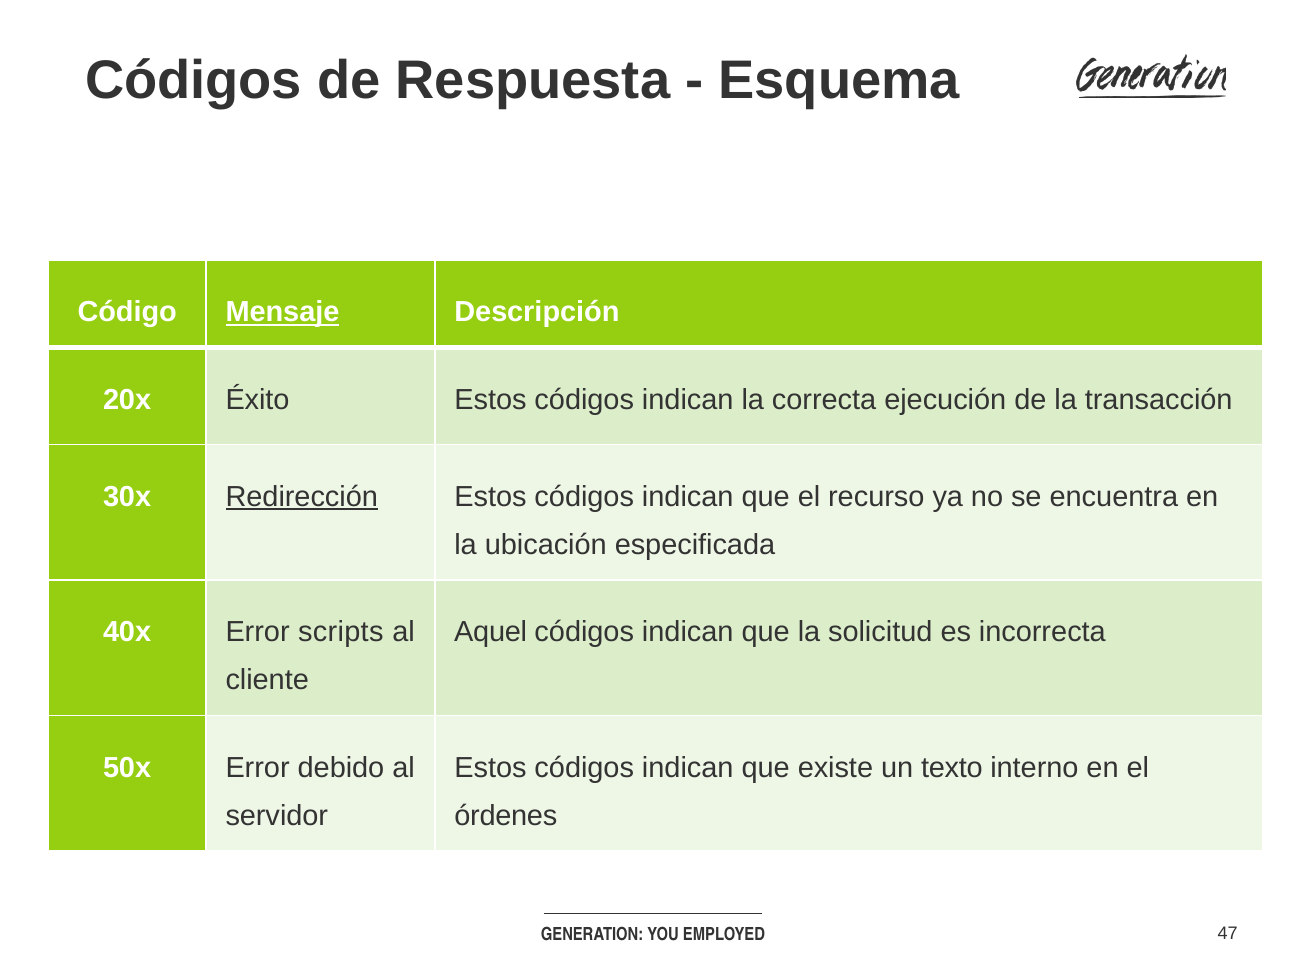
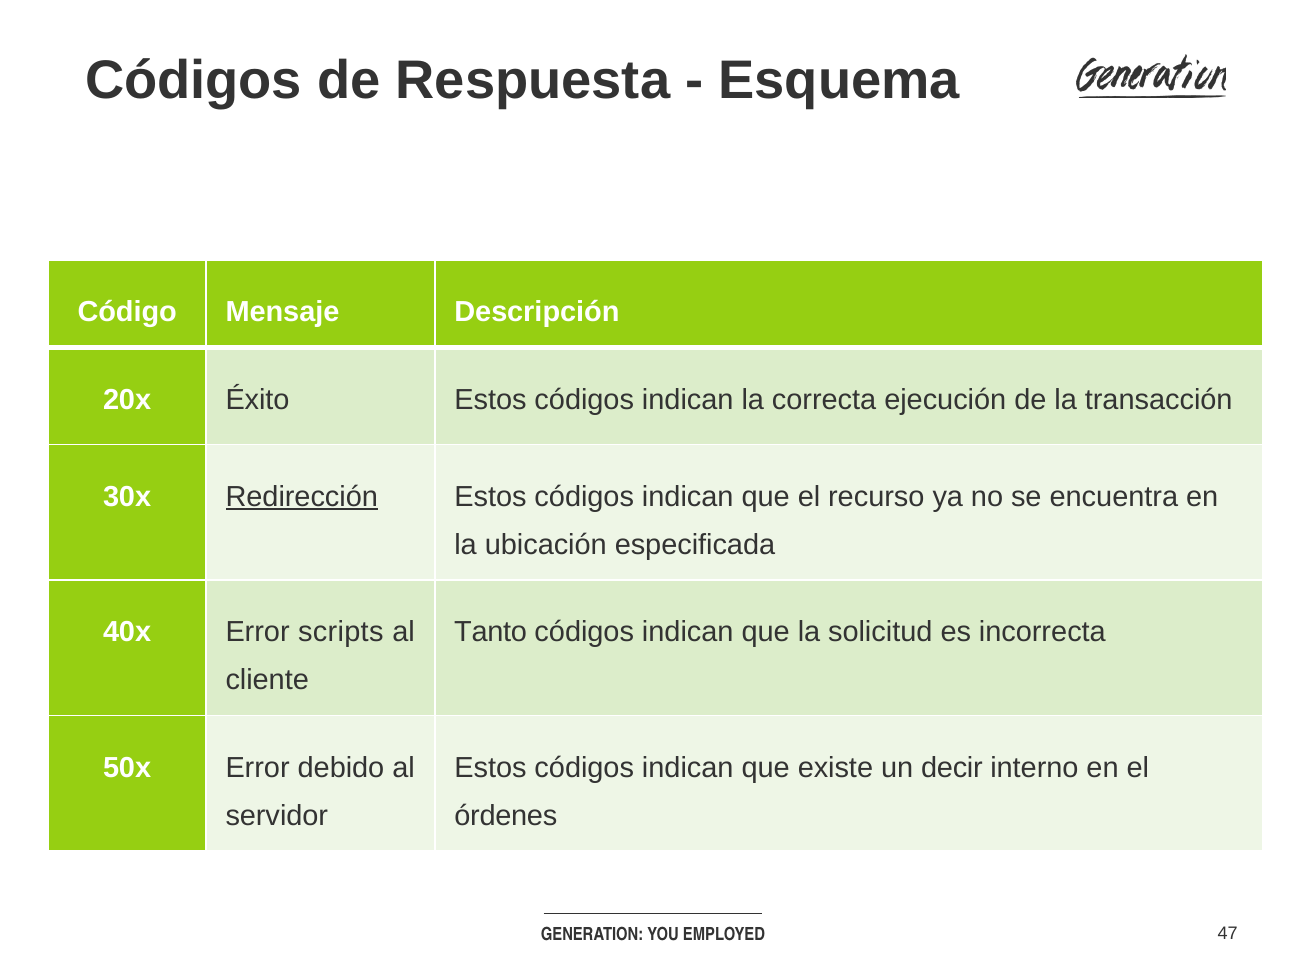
Mensaje underline: present -> none
Aquel: Aquel -> Tanto
texto: texto -> decir
